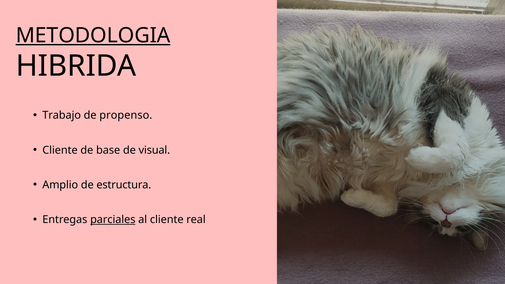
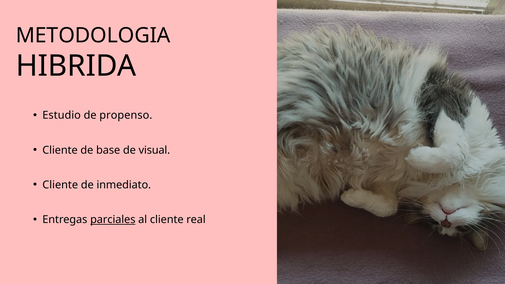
METODOLOGIA underline: present -> none
Trabajo: Trabajo -> Estudio
Amplio at (60, 185): Amplio -> Cliente
estructura: estructura -> inmediato
